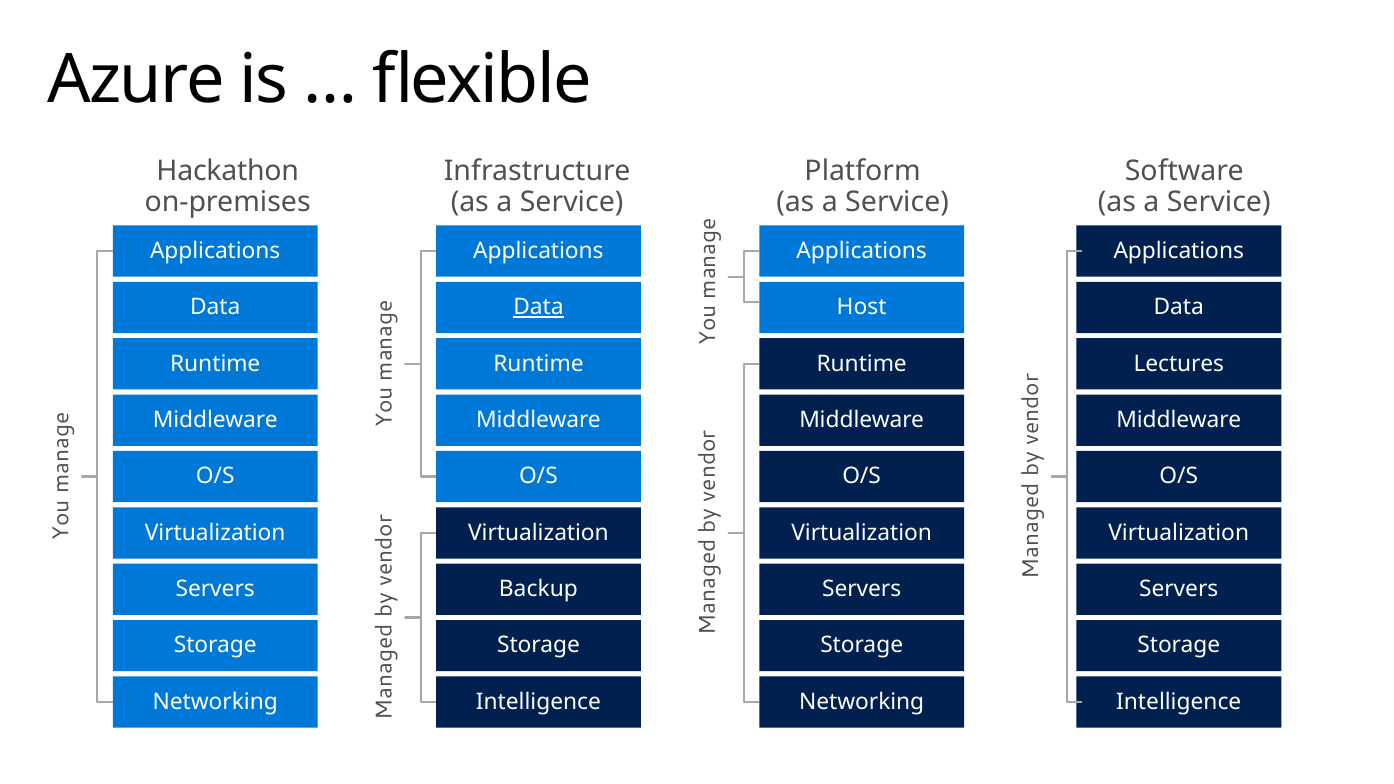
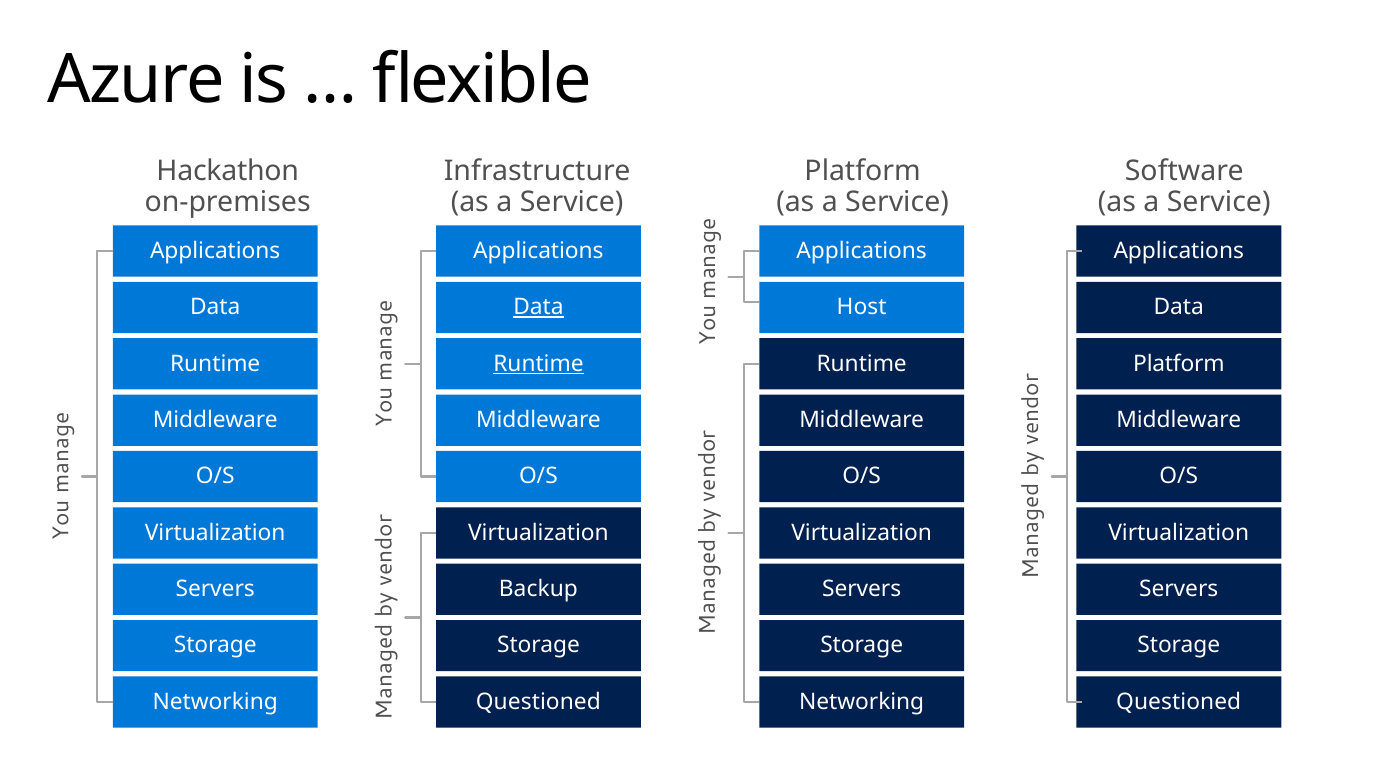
Runtime at (538, 364) underline: none -> present
Lectures at (1179, 364): Lectures -> Platform
Intelligence at (538, 702): Intelligence -> Questioned
Intelligence at (1179, 702): Intelligence -> Questioned
